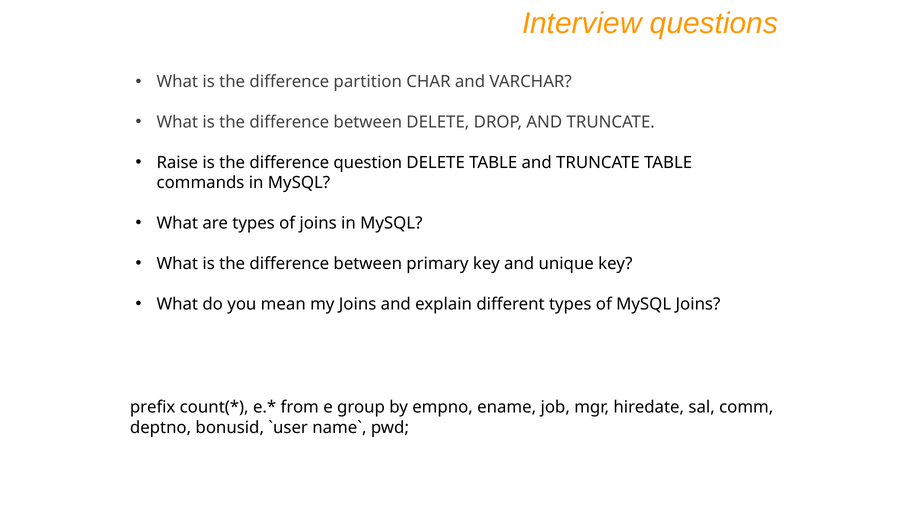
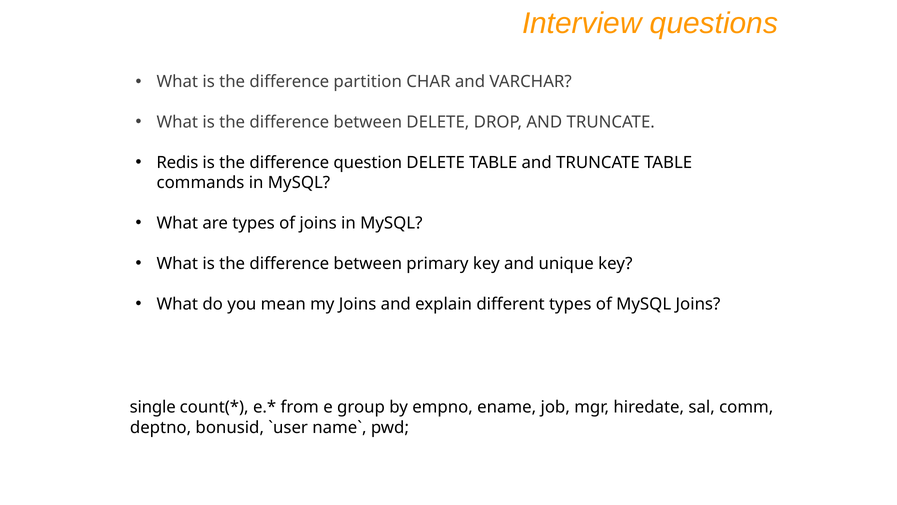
Raise: Raise -> Redis
prefix: prefix -> single
